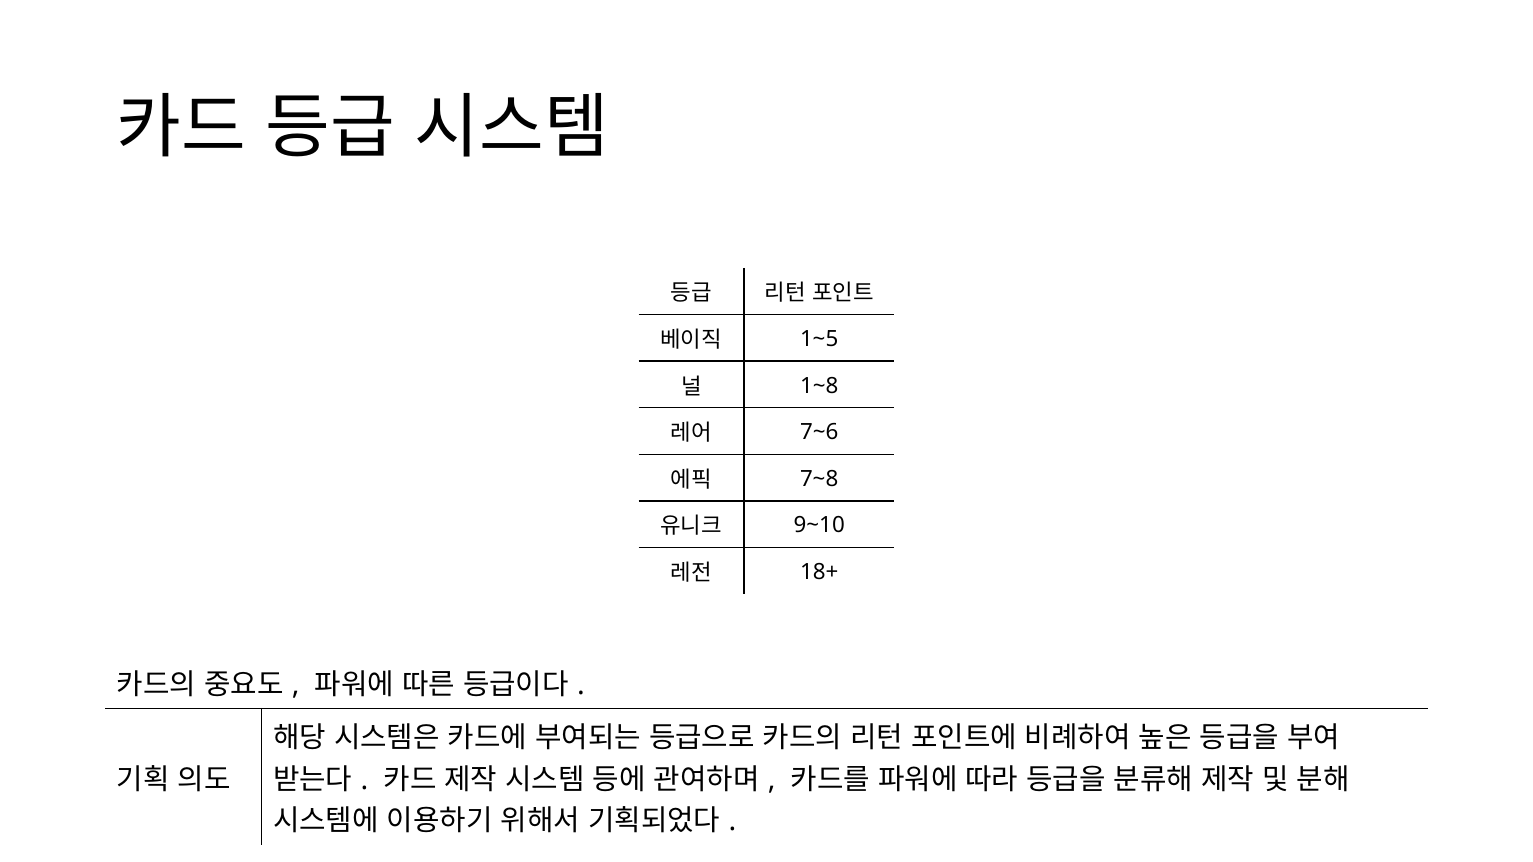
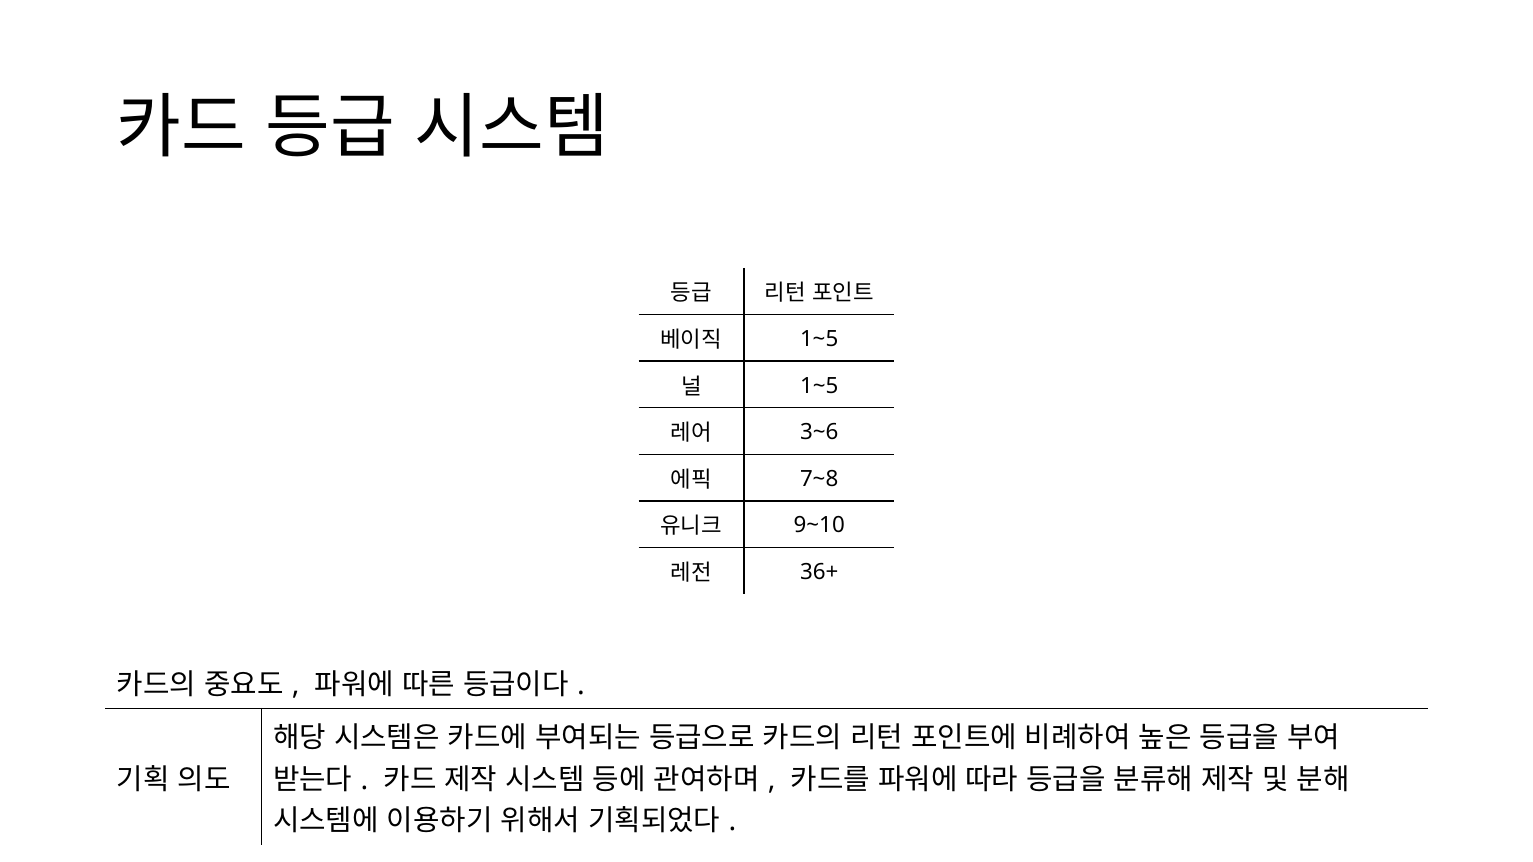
1~8 at (819, 386): 1~8 -> 1~5
7~6: 7~6 -> 3~6
18+: 18+ -> 36+
